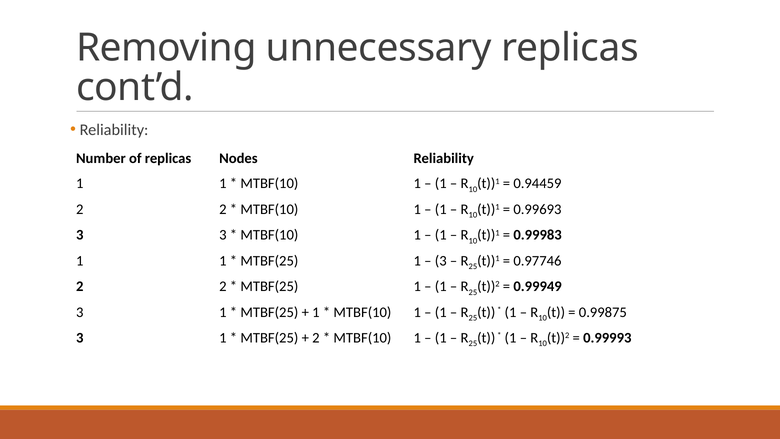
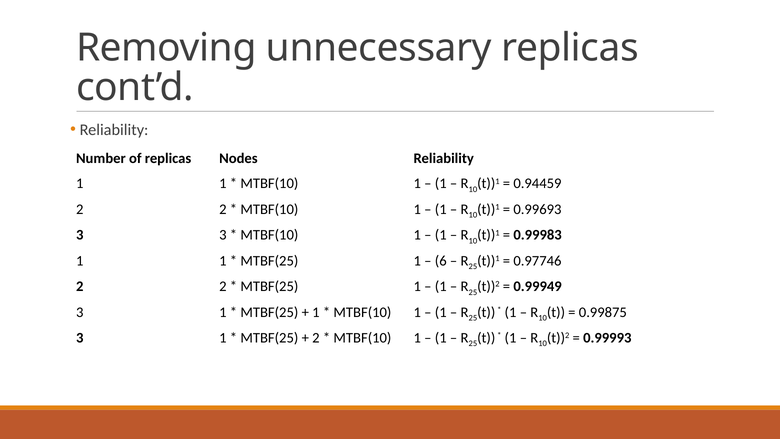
3 at (441, 261): 3 -> 6
